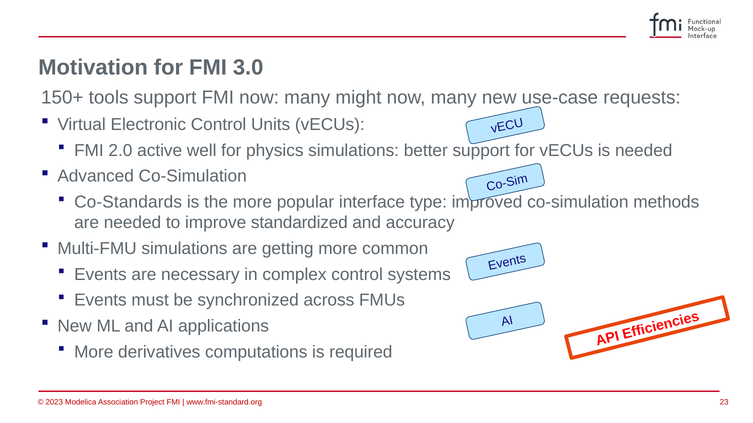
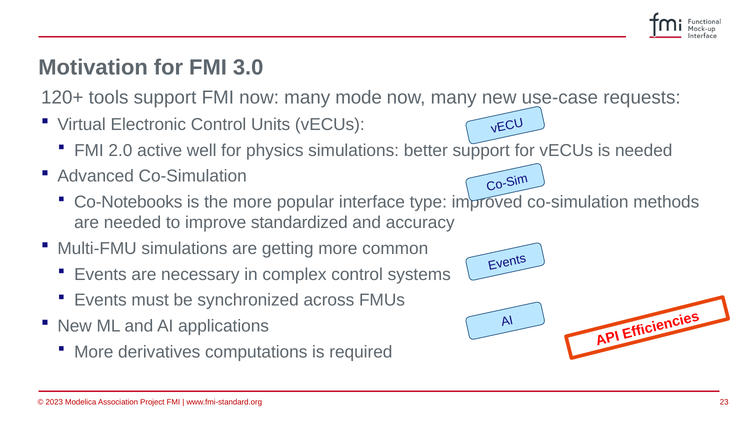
150+: 150+ -> 120+
might: might -> mode
Co-Standards: Co-Standards -> Co-Notebooks
